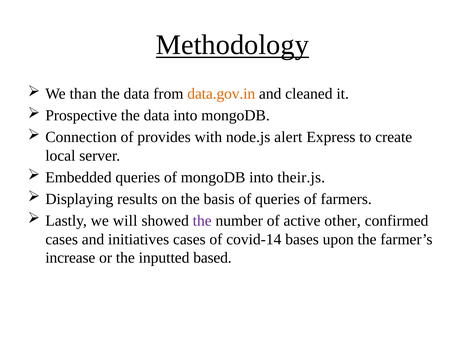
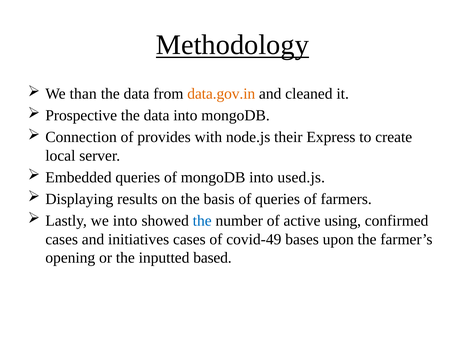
alert: alert -> their
their.js: their.js -> used.js
we will: will -> into
the at (202, 221) colour: purple -> blue
other: other -> using
covid-14: covid-14 -> covid-49
increase: increase -> opening
